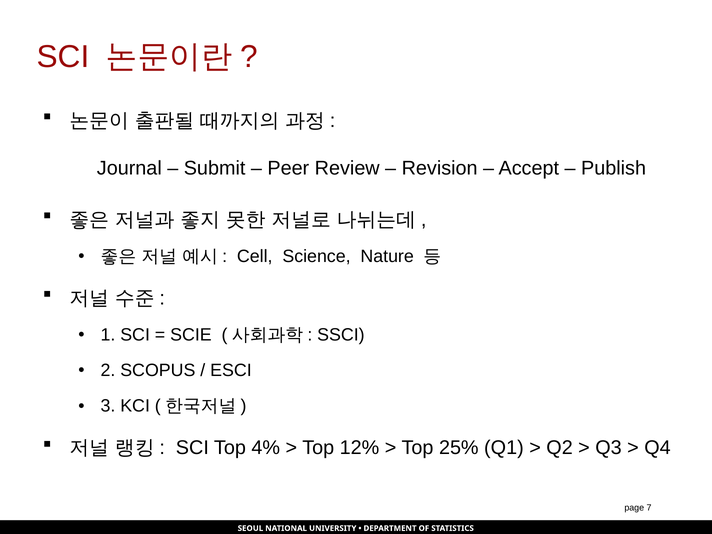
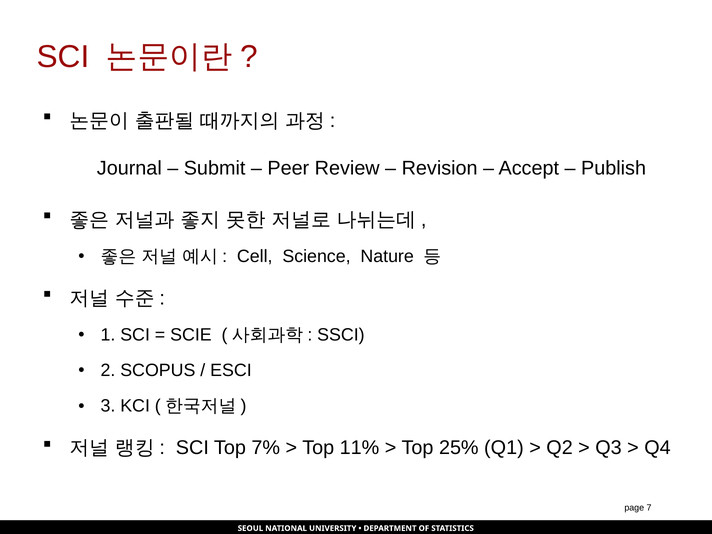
4%: 4% -> 7%
12%: 12% -> 11%
